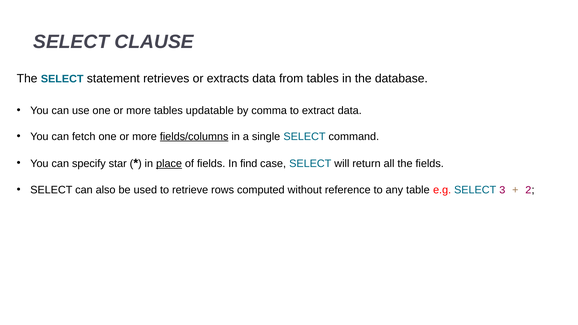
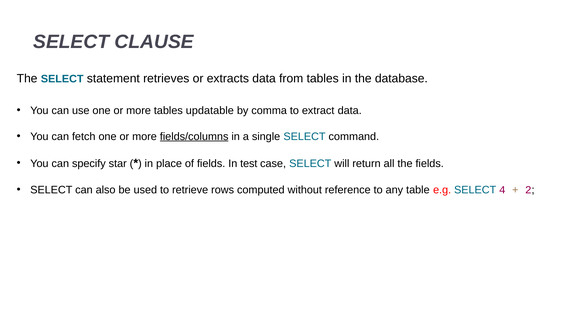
place underline: present -> none
find: find -> test
3: 3 -> 4
